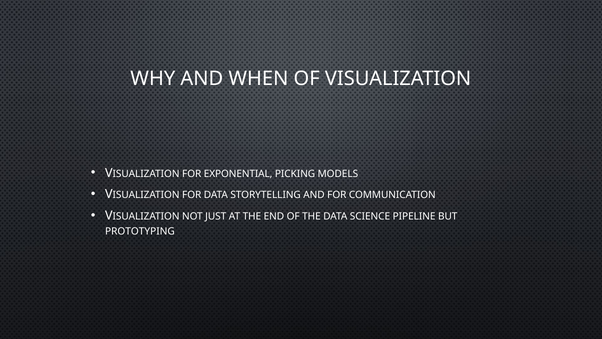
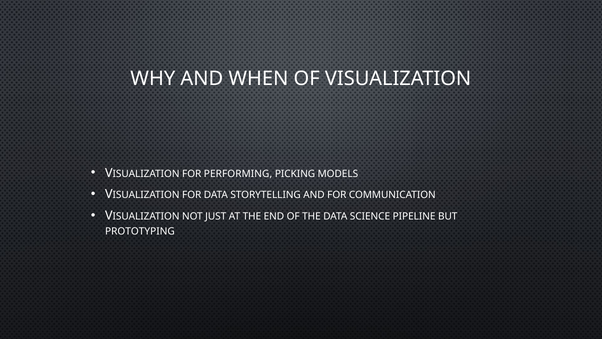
EXPONENTIAL: EXPONENTIAL -> PERFORMING
